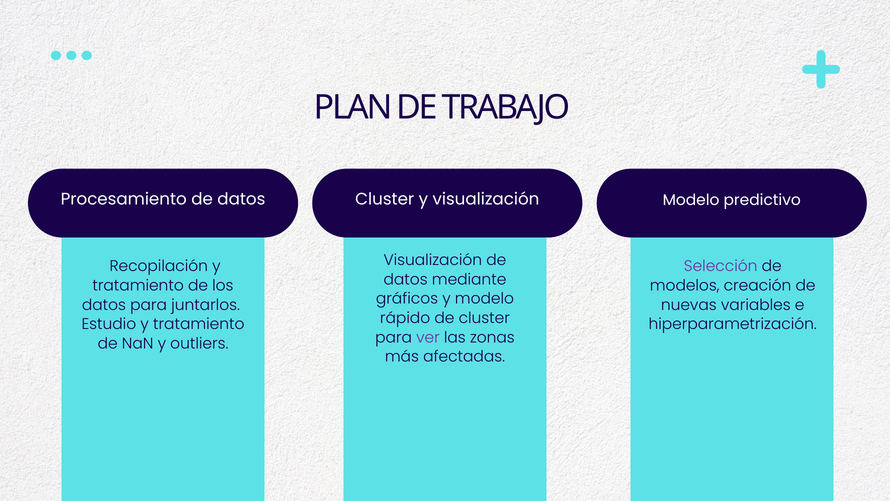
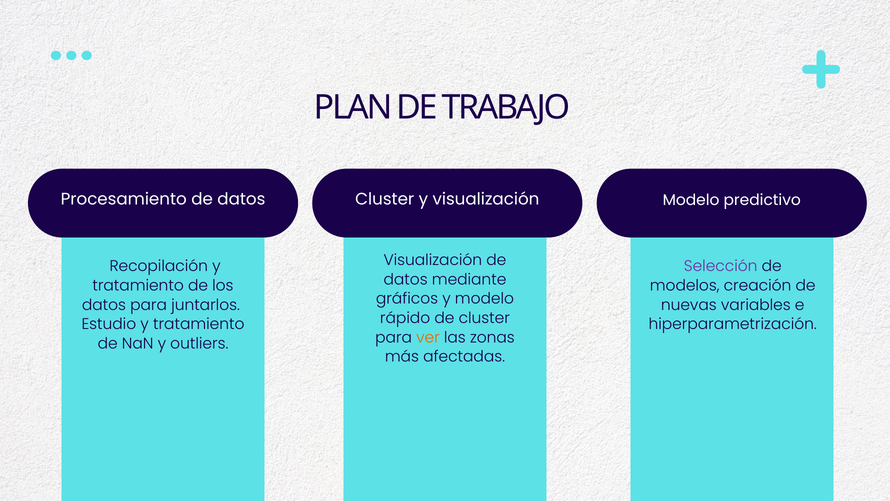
ver colour: purple -> orange
